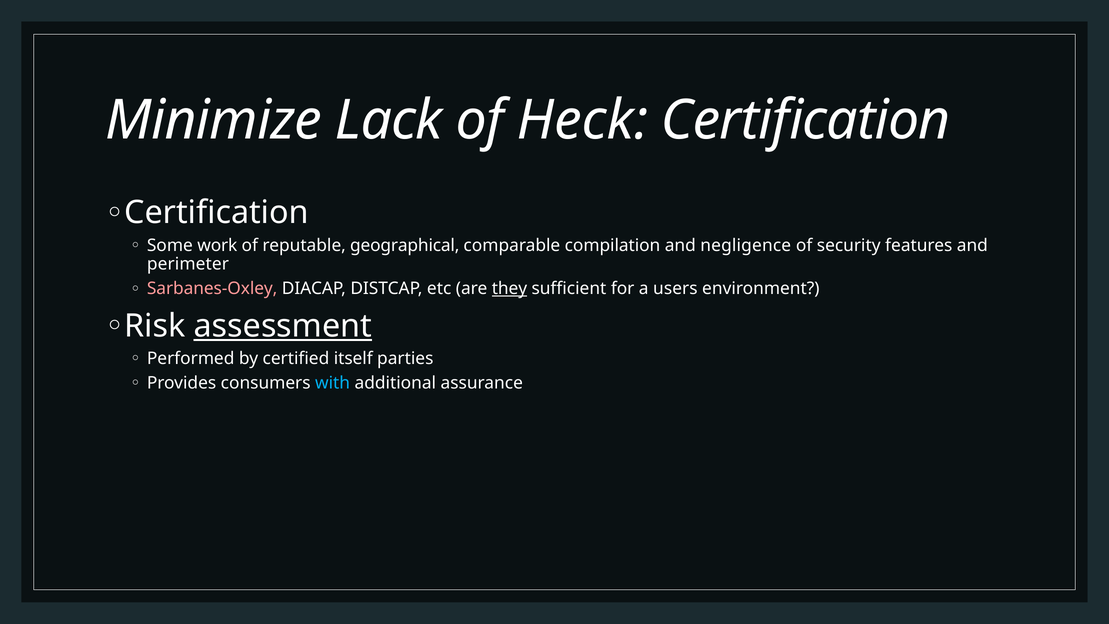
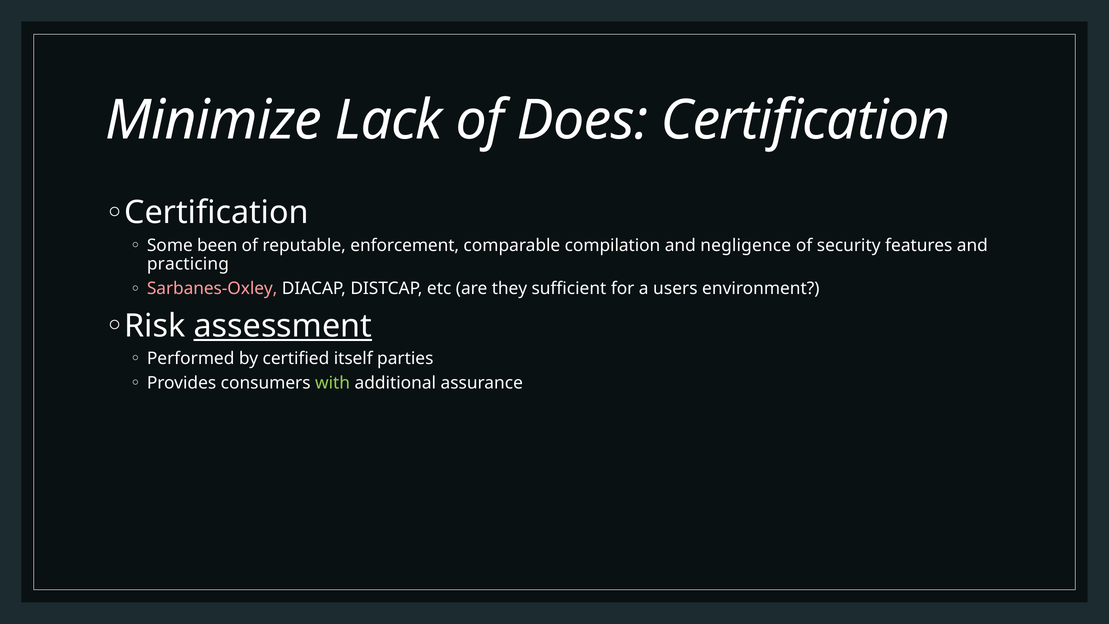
Heck: Heck -> Does
work: work -> been
geographical: geographical -> enforcement
perimeter: perimeter -> practicing
they underline: present -> none
with colour: light blue -> light green
